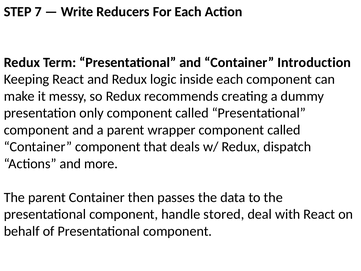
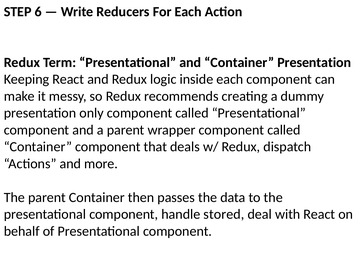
7: 7 -> 6
Container Introduction: Introduction -> Presentation
